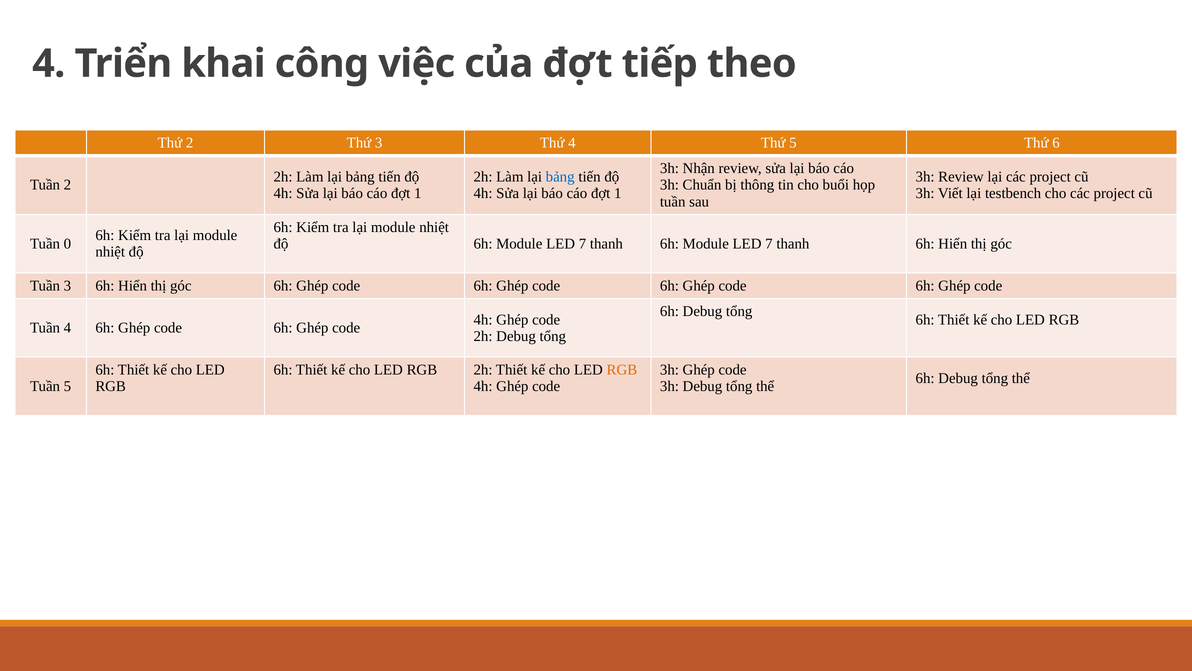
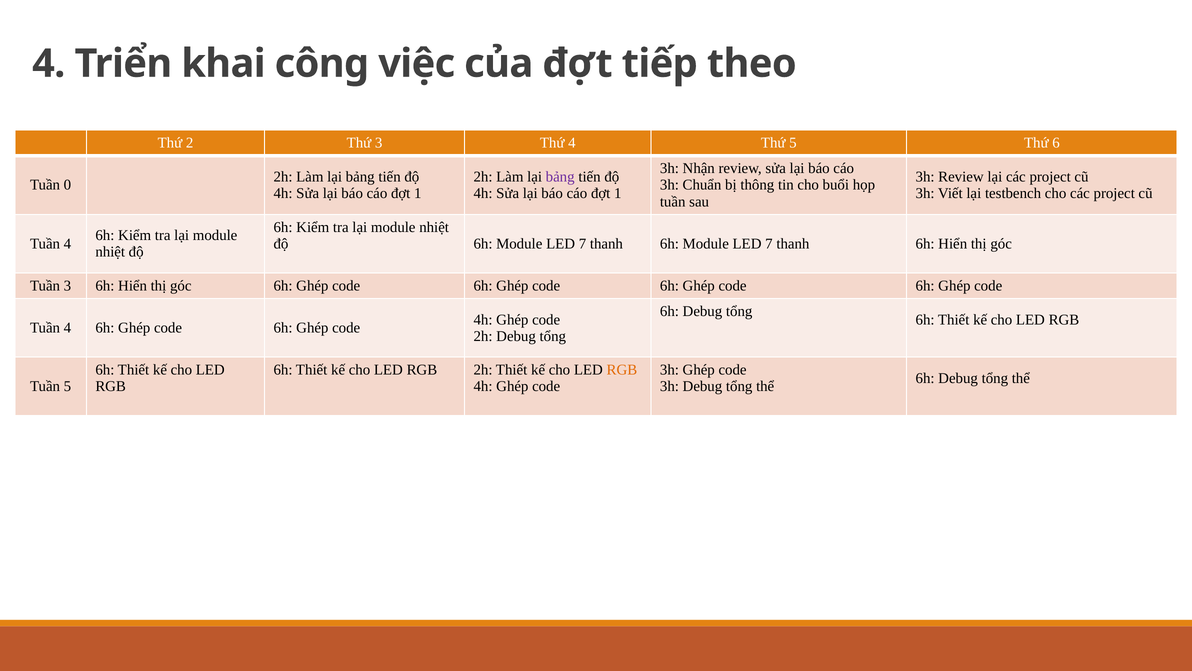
bảng at (560, 177) colour: blue -> purple
Tuần 2: 2 -> 0
0 at (67, 244): 0 -> 4
